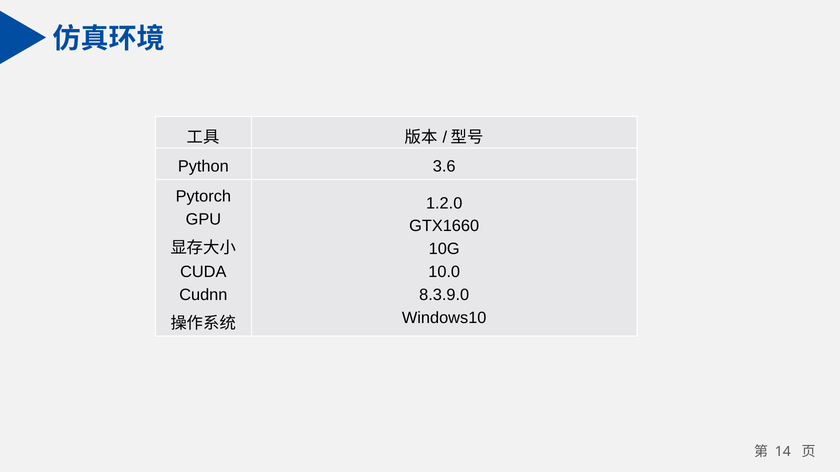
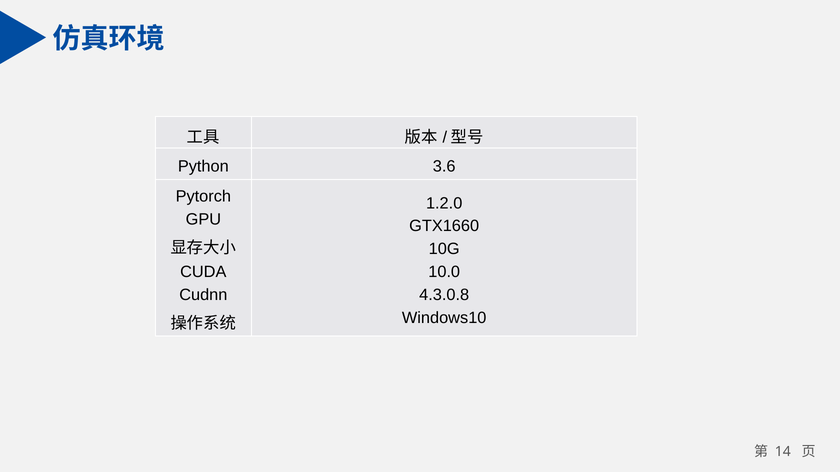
8.3.9.0: 8.3.9.0 -> 4.3.0.8
